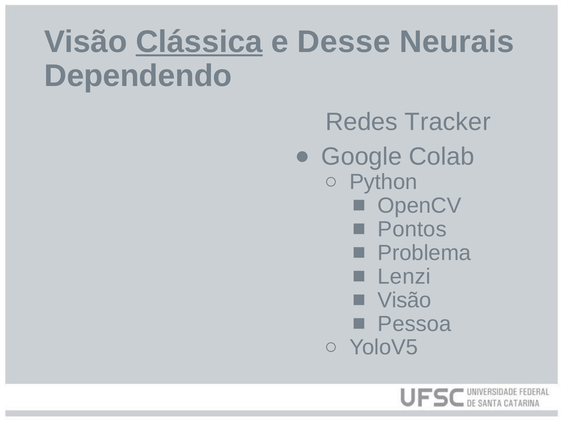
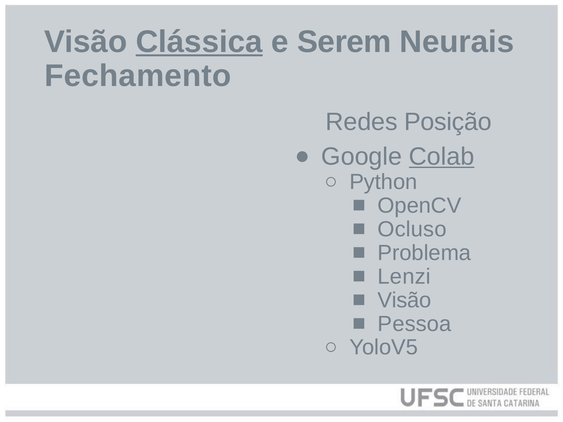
Desse: Desse -> Serem
Dependendo: Dependendo -> Fechamento
Tracker: Tracker -> Posição
Colab underline: none -> present
Pontos: Pontos -> Ocluso
